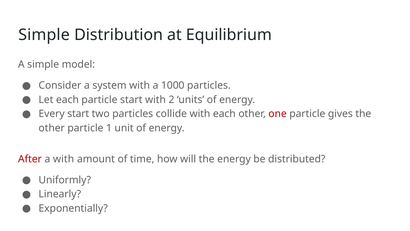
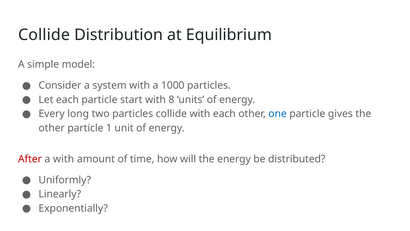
Simple at (44, 35): Simple -> Collide
2: 2 -> 8
Every start: start -> long
one colour: red -> blue
